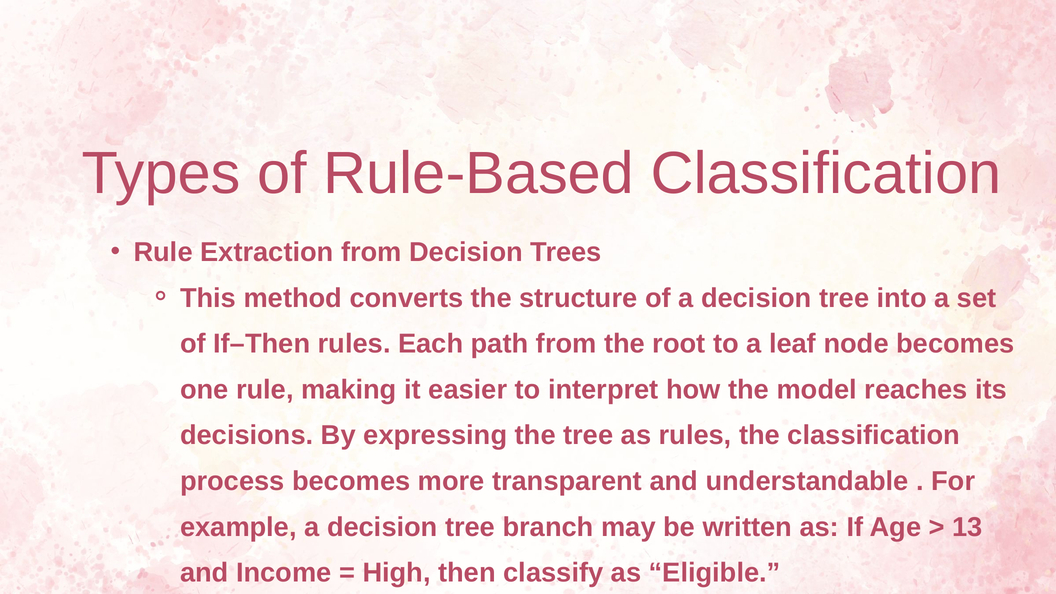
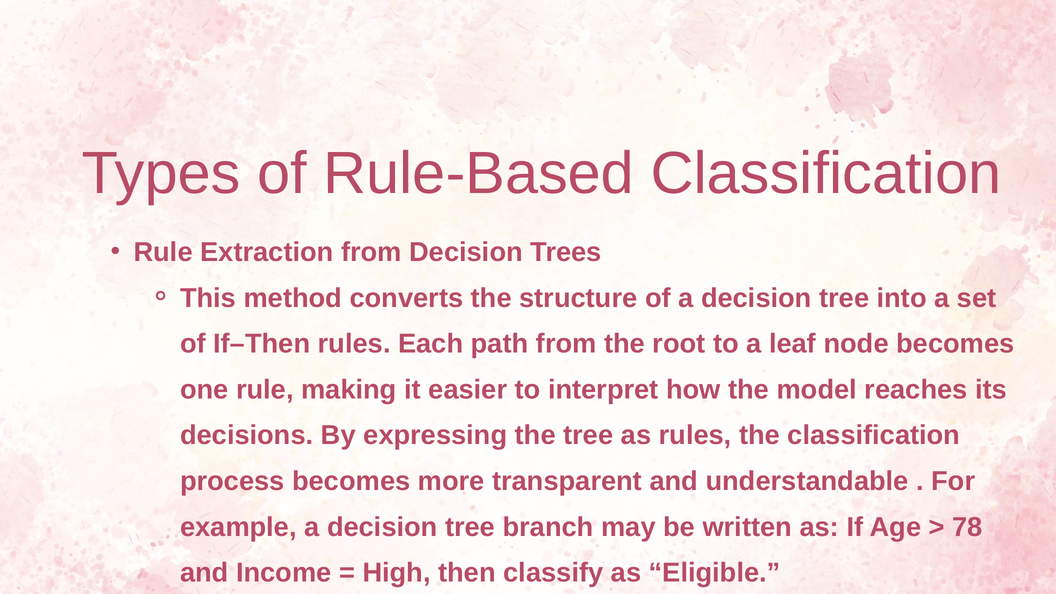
13: 13 -> 78
